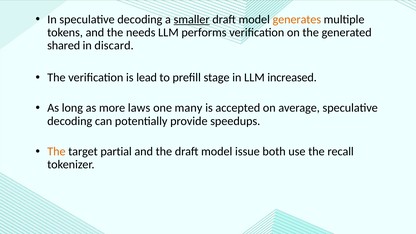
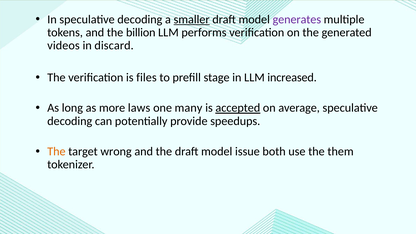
generates colour: orange -> purple
needs: needs -> billion
shared: shared -> videos
lead: lead -> files
accepted underline: none -> present
partial: partial -> wrong
recall: recall -> them
